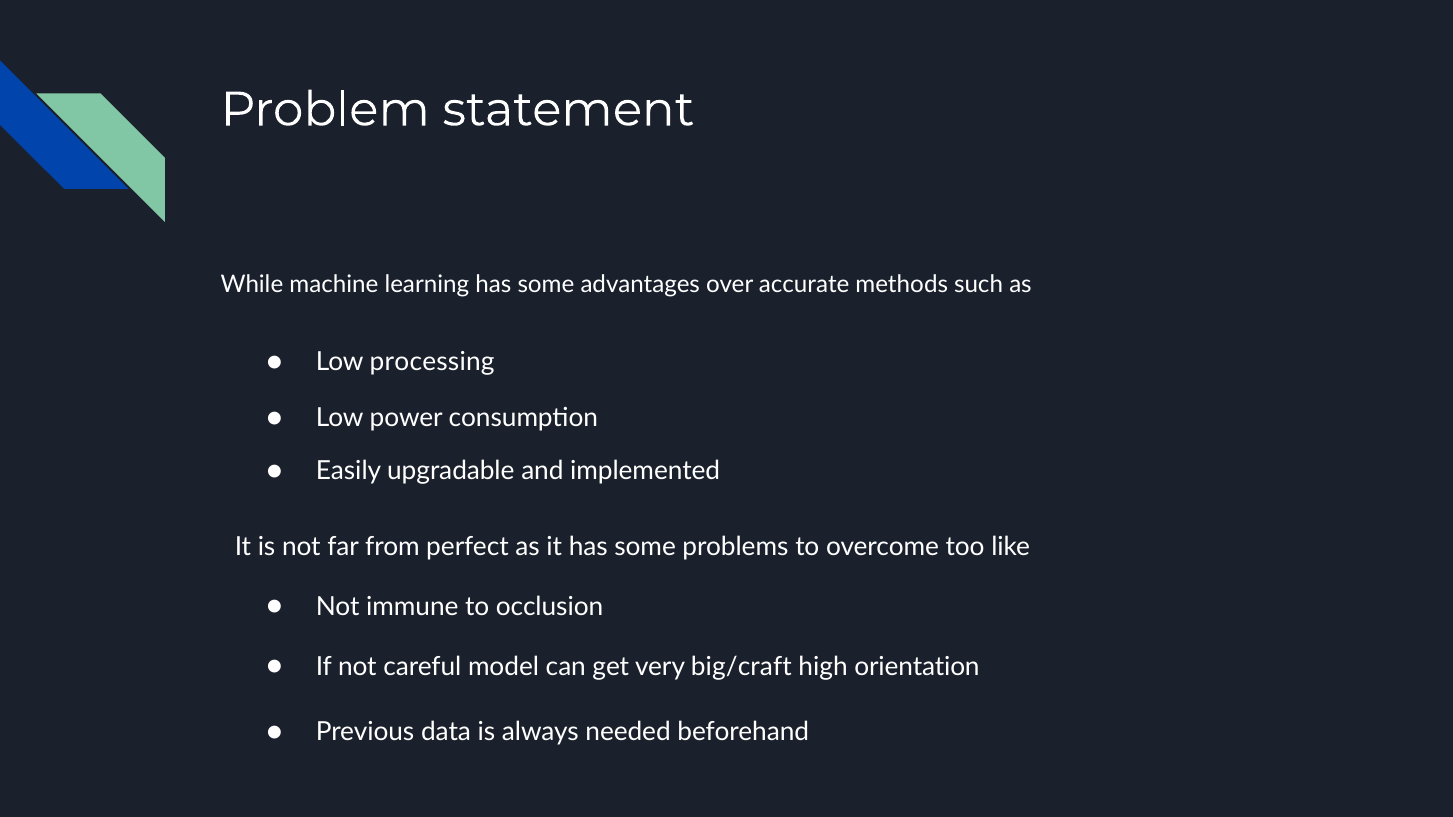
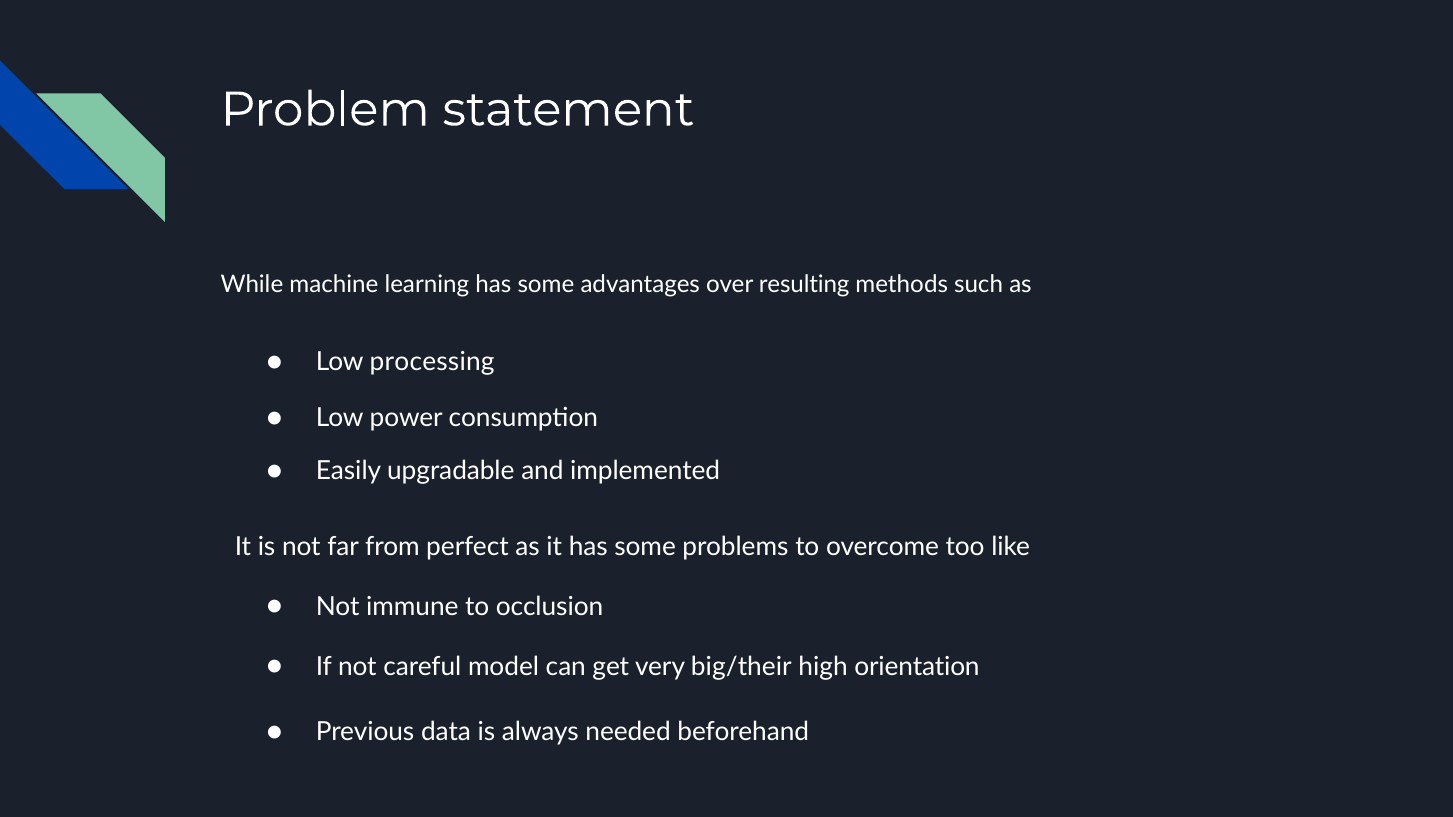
accurate: accurate -> resulting
big/craft: big/craft -> big/their
